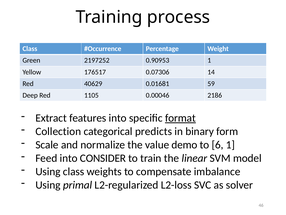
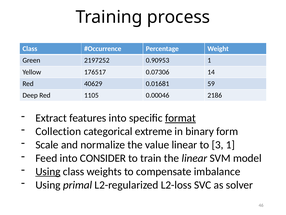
predicts: predicts -> extreme
value demo: demo -> linear
6: 6 -> 3
Using at (48, 171) underline: none -> present
